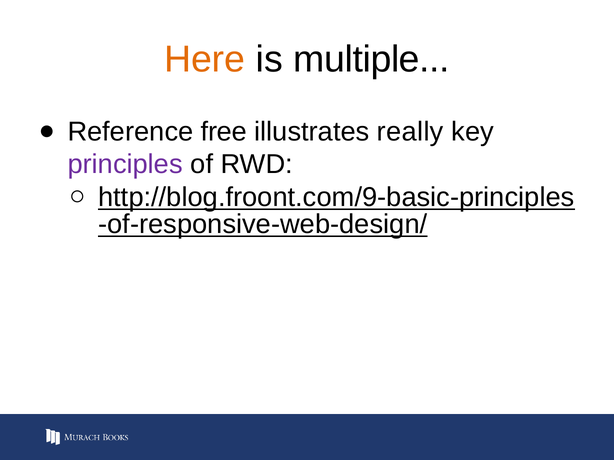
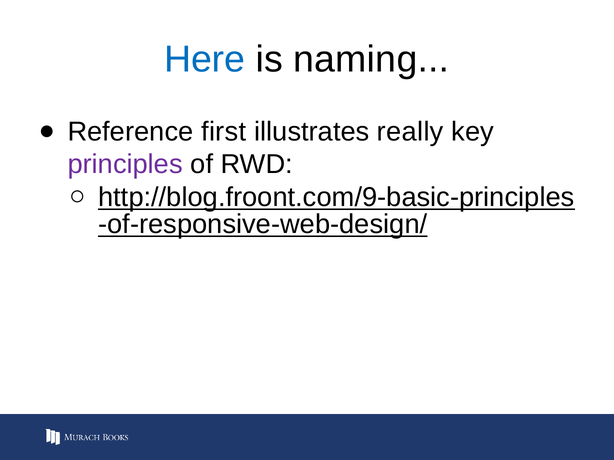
Here colour: orange -> blue
multiple: multiple -> naming
free: free -> first
